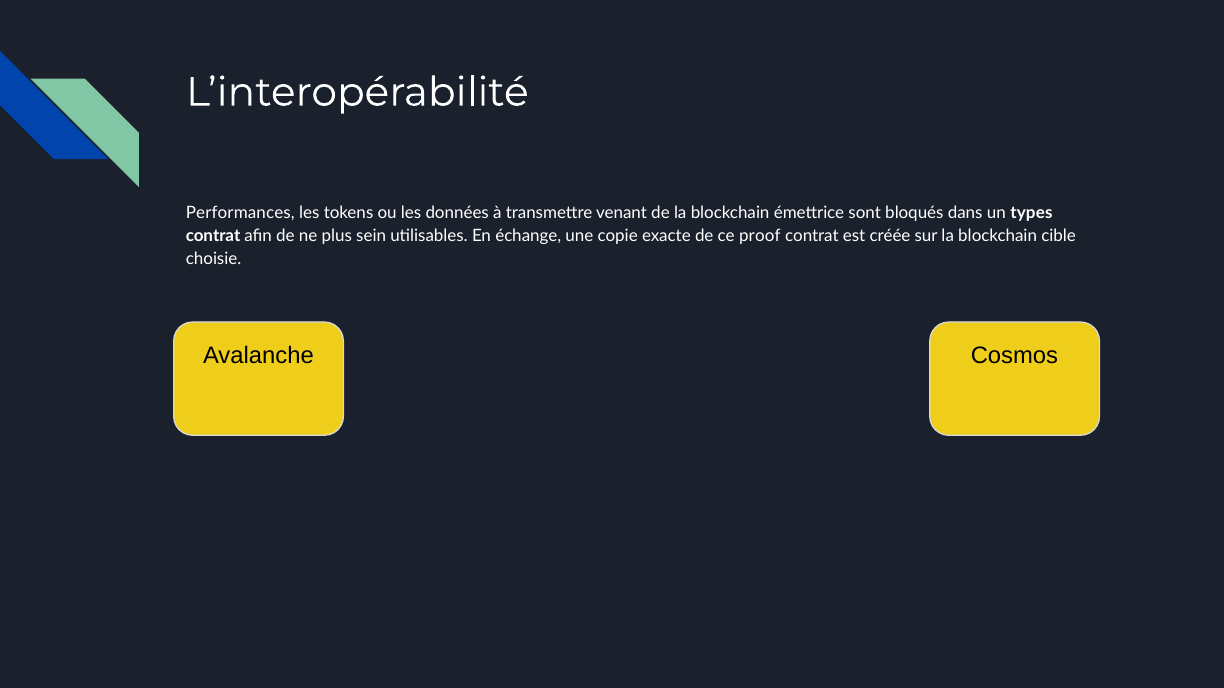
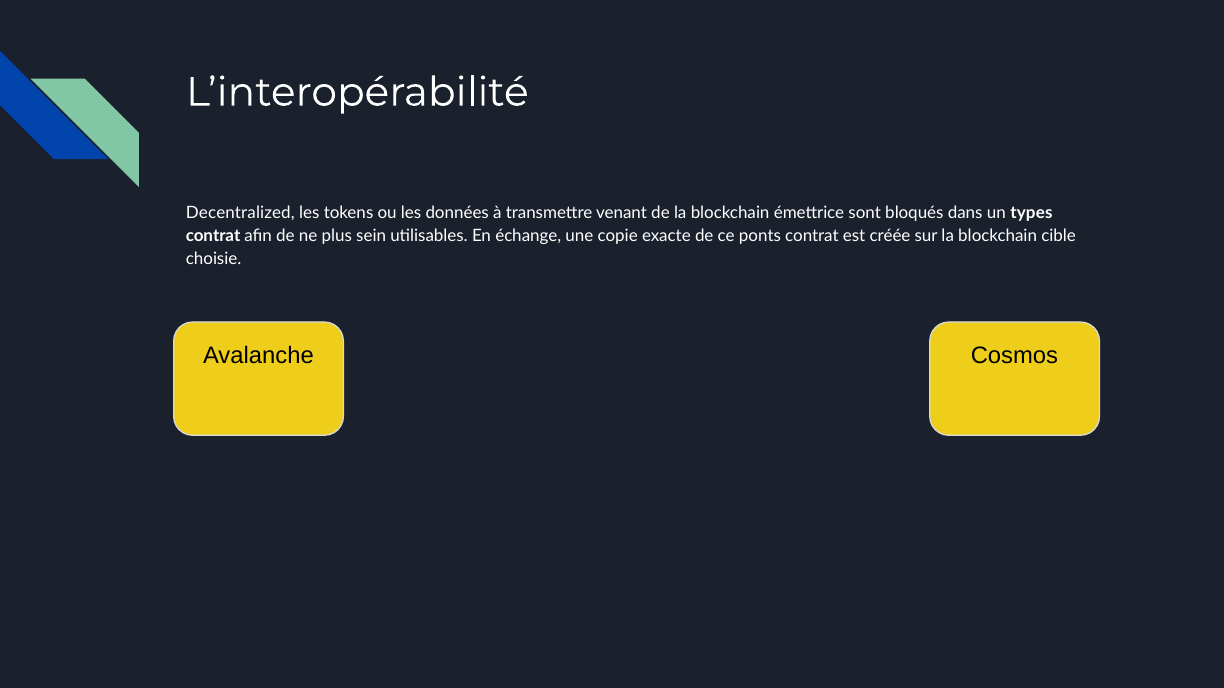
Performances: Performances -> Decentralized
proof: proof -> ponts
